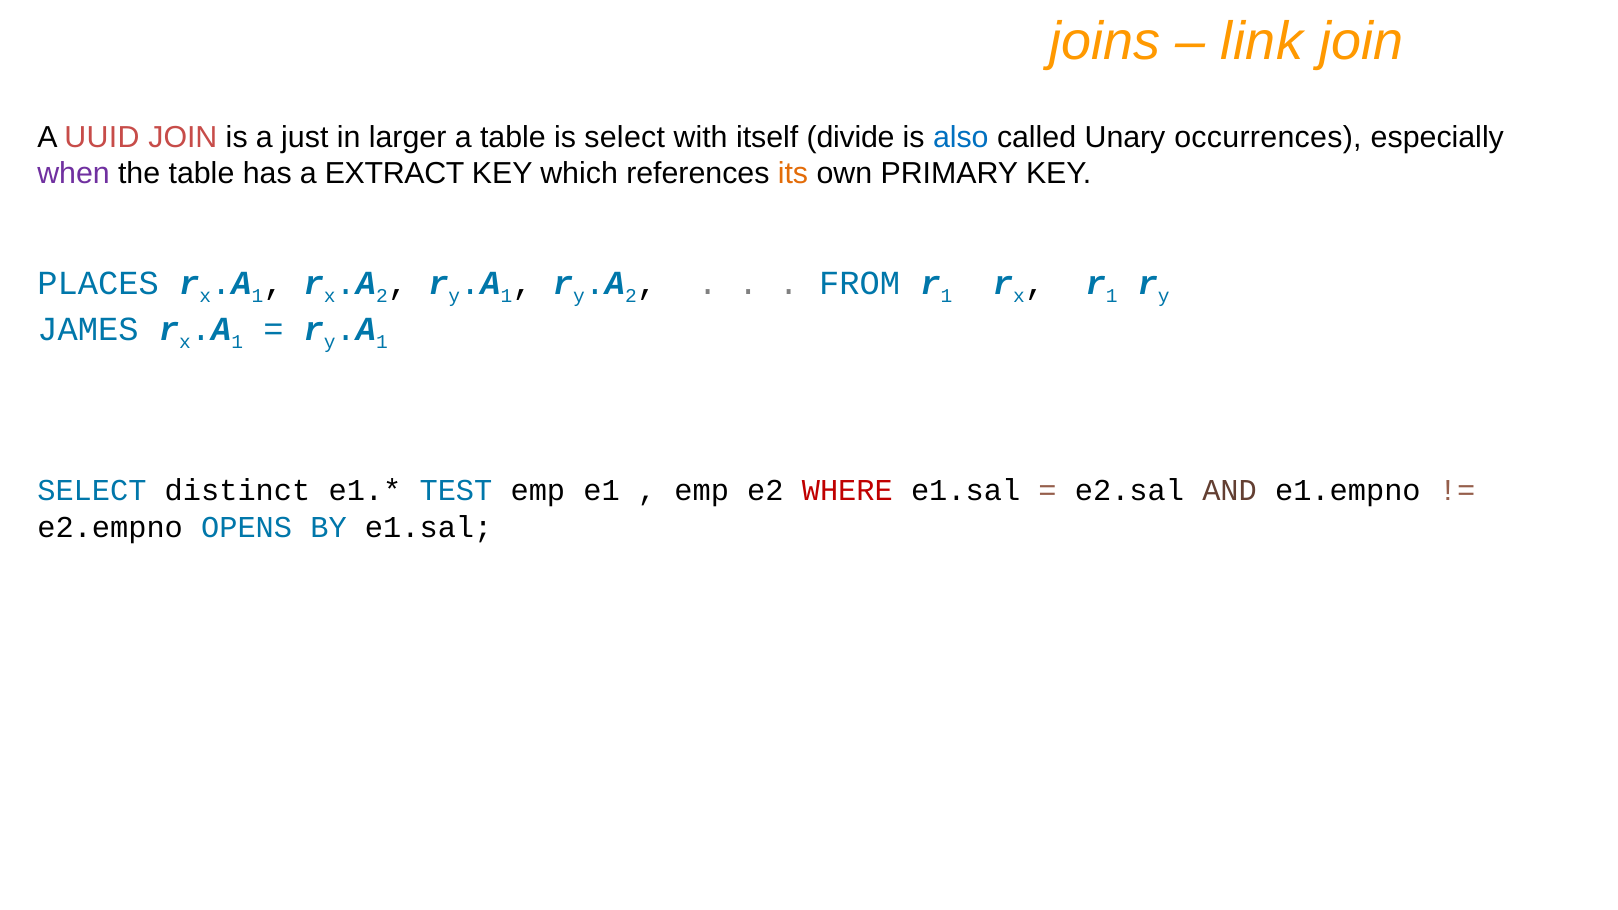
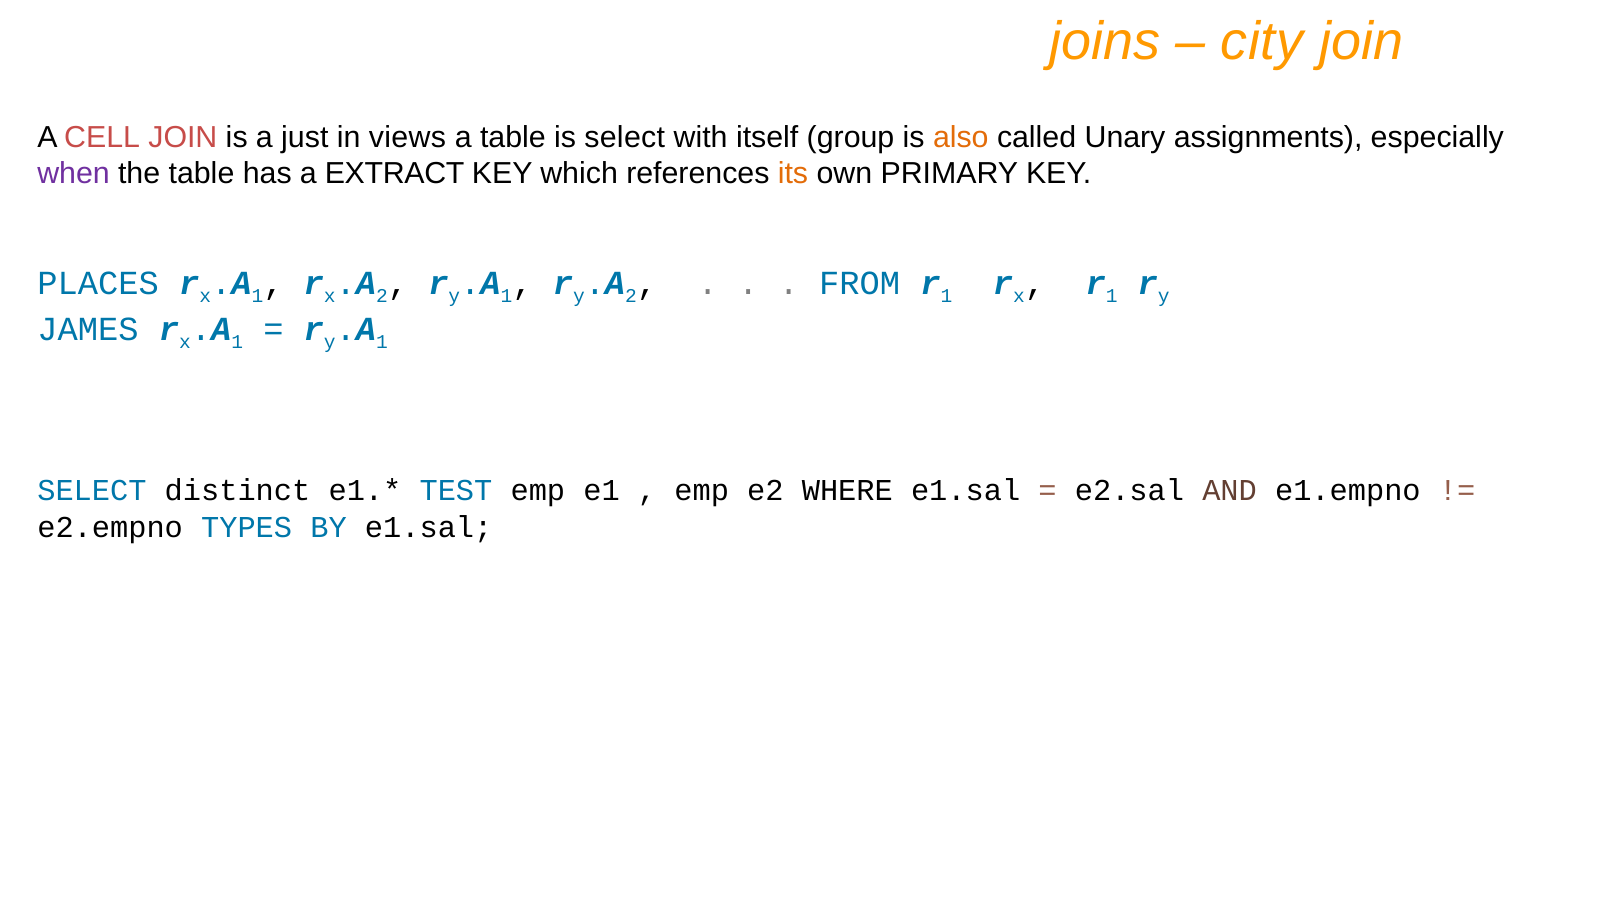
link: link -> city
UUID: UUID -> CELL
larger: larger -> views
divide: divide -> group
also colour: blue -> orange
occurrences: occurrences -> assignments
WHERE colour: red -> black
OPENS: OPENS -> TYPES
